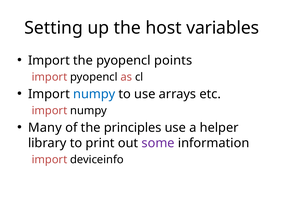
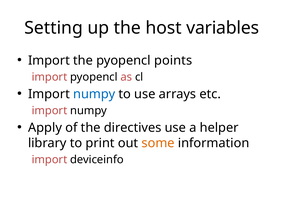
Many: Many -> Apply
principles: principles -> directives
some colour: purple -> orange
